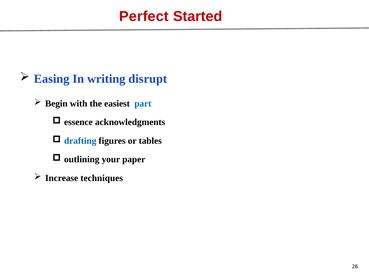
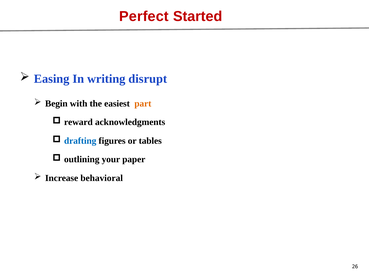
part colour: blue -> orange
essence: essence -> reward
techniques: techniques -> behavioral
